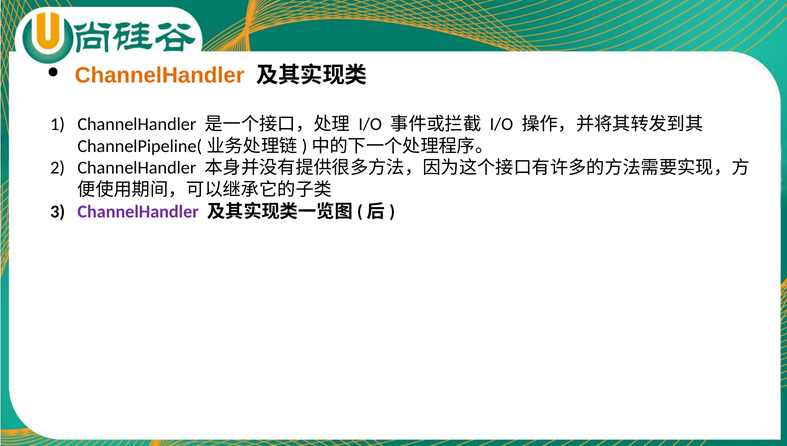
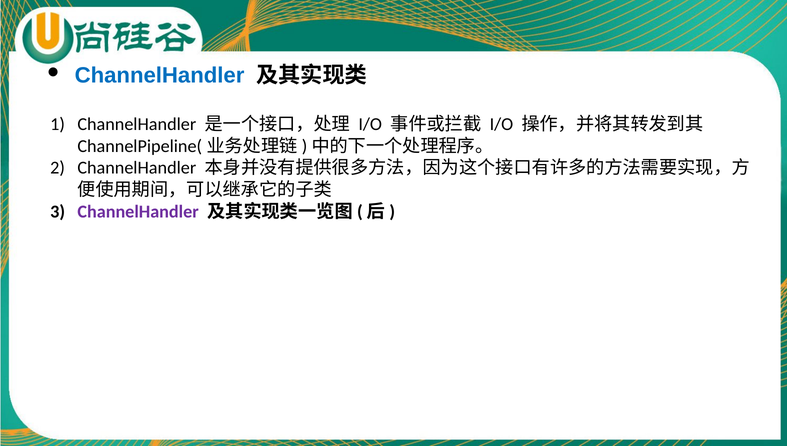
ChannelHandler at (160, 75) colour: orange -> blue
